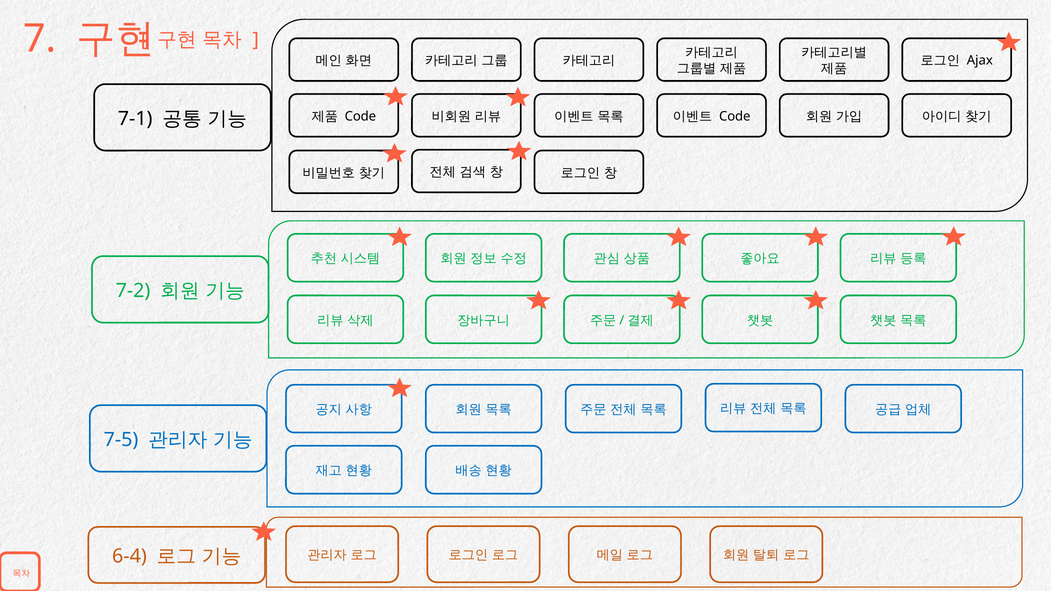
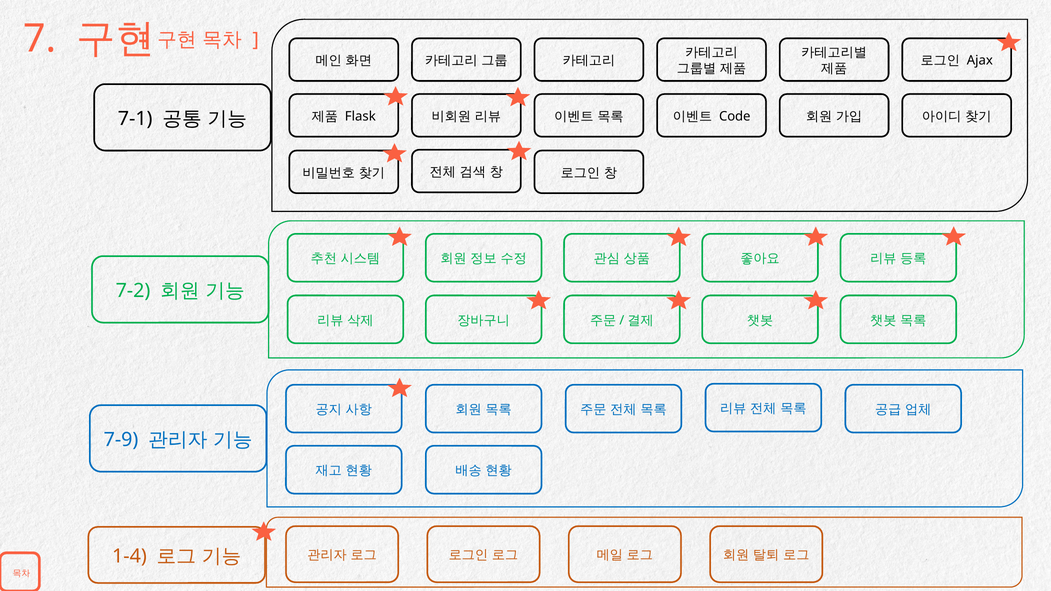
Code at (360, 116): Code -> Flask
7-5: 7-5 -> 7-9
6-4: 6-4 -> 1-4
